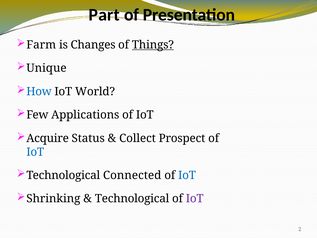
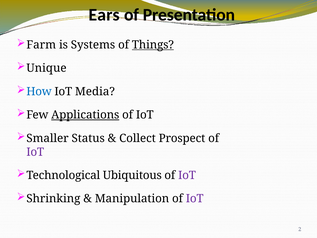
Part: Part -> Ears
Changes: Changes -> Systems
World: World -> Media
Applications underline: none -> present
Acquire: Acquire -> Smaller
IoT at (35, 152) colour: blue -> purple
Connected: Connected -> Ubiquitous
IoT at (187, 175) colour: blue -> purple
Technological at (132, 199): Technological -> Manipulation
